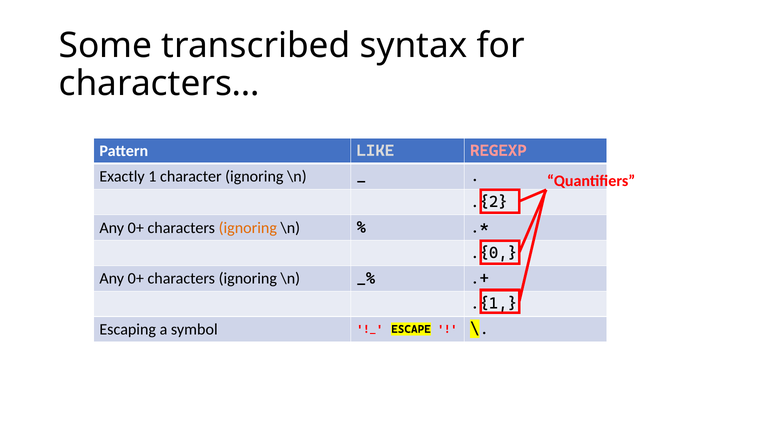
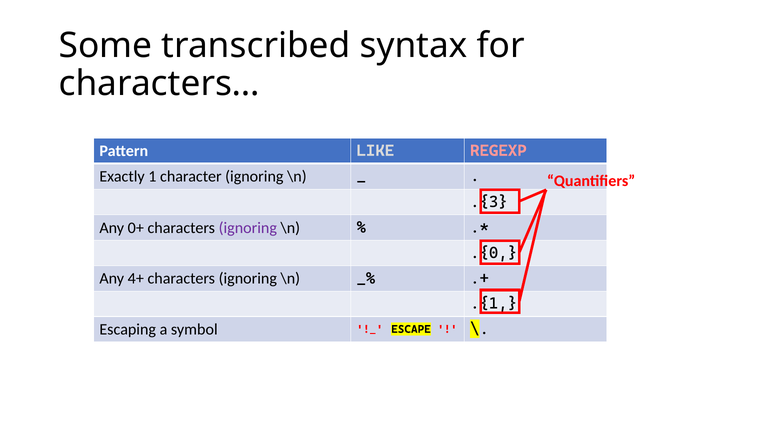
.{2: .{2 -> .{3
ignoring at (248, 228) colour: orange -> purple
0+ at (136, 279): 0+ -> 4+
